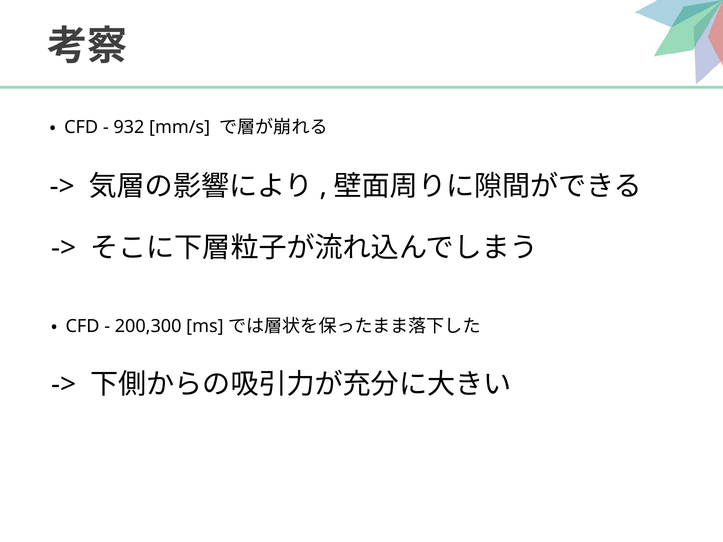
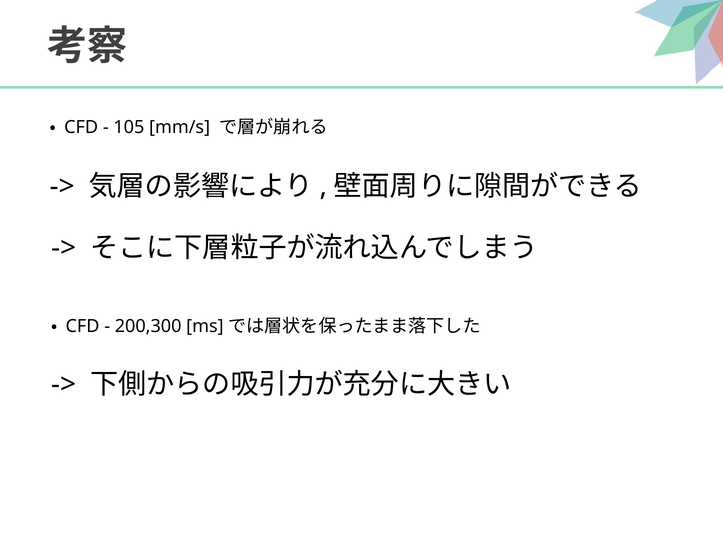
932: 932 -> 105
